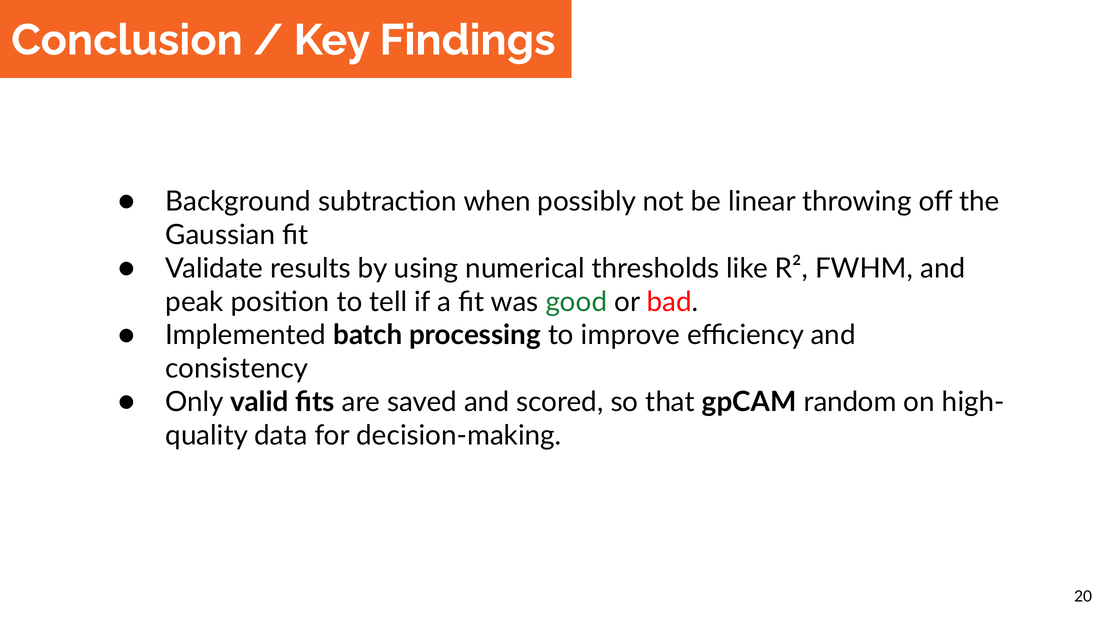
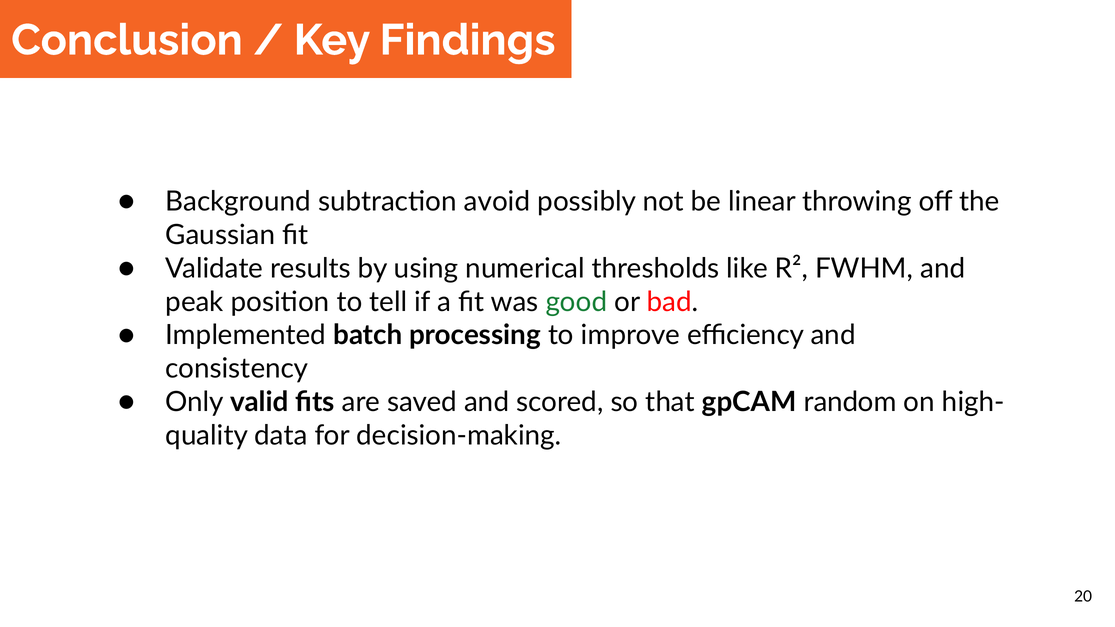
when: when -> avoid
